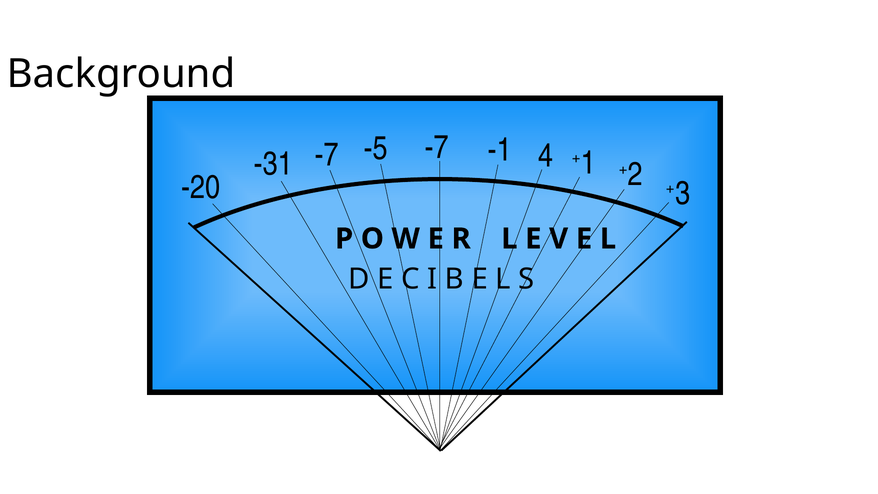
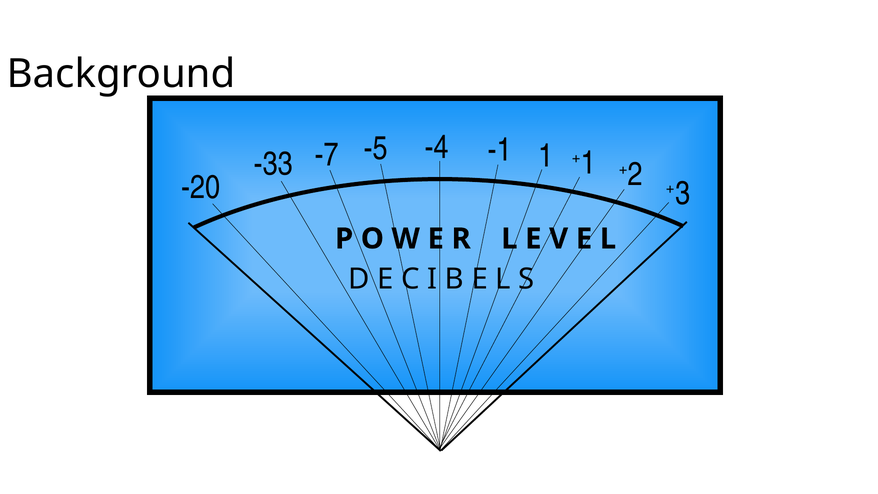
-31: -31 -> -33
-5 -7: -7 -> -4
4: 4 -> 1
